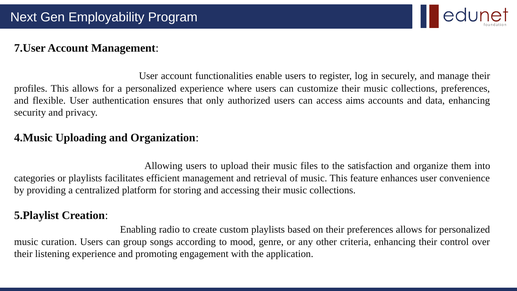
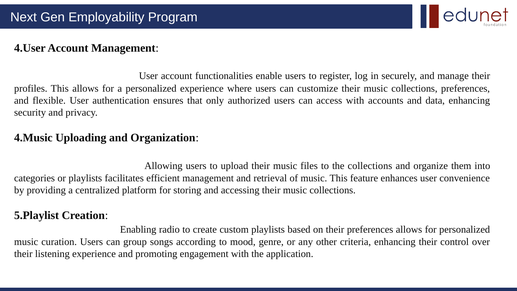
7.User: 7.User -> 4.User
access aims: aims -> with
the satisfaction: satisfaction -> collections
